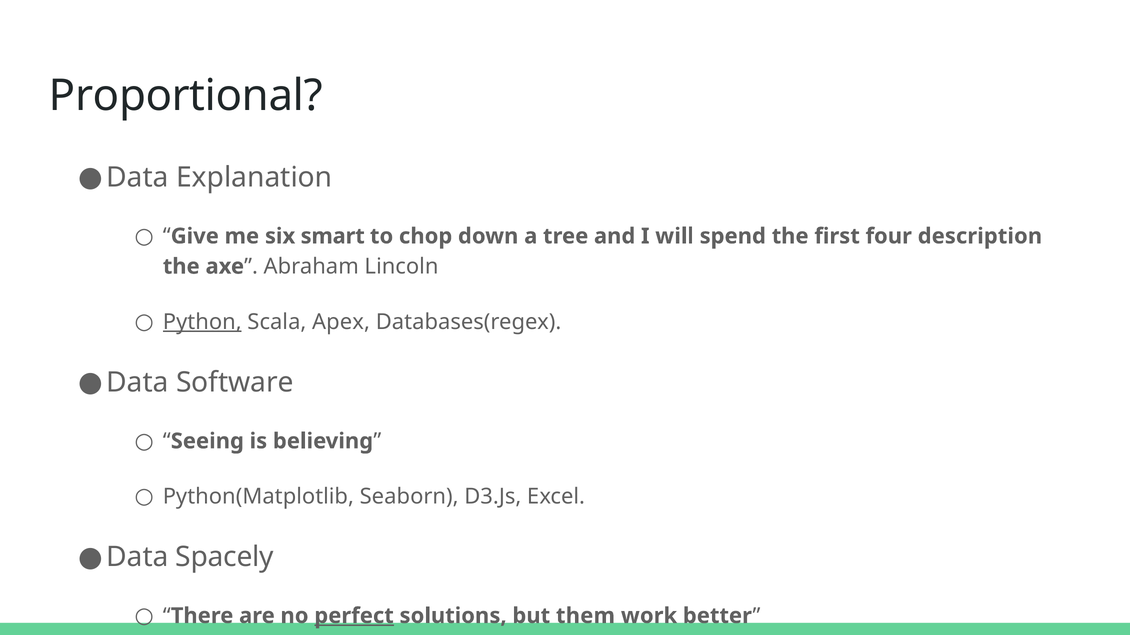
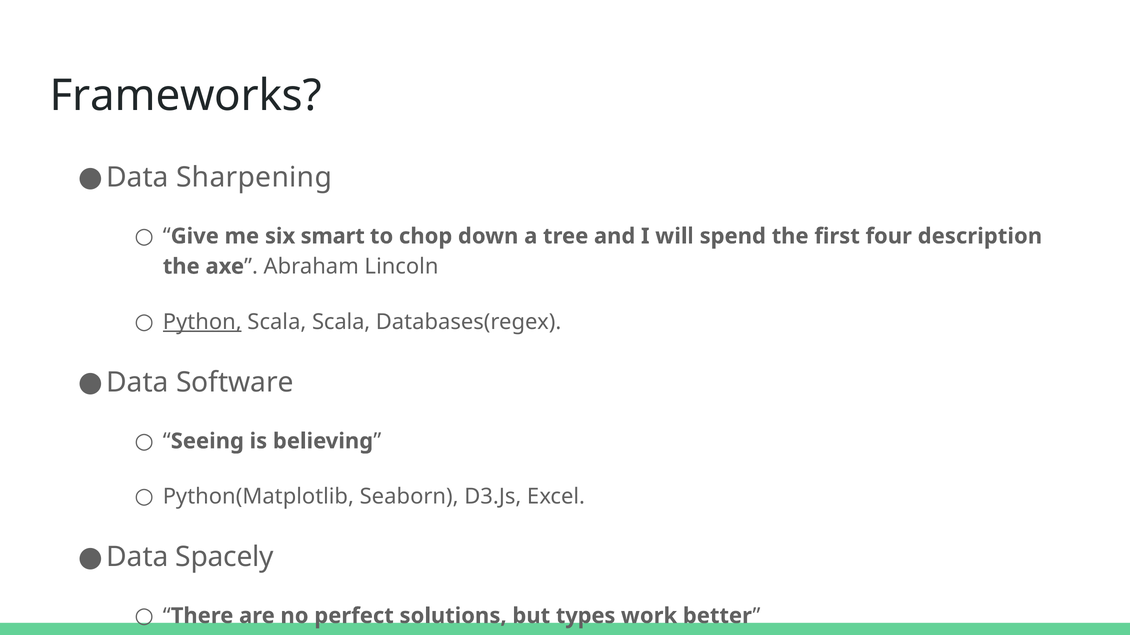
Proportional: Proportional -> Frameworks
Explanation: Explanation -> Sharpening
Scala Apex: Apex -> Scala
perfect underline: present -> none
but them: them -> types
